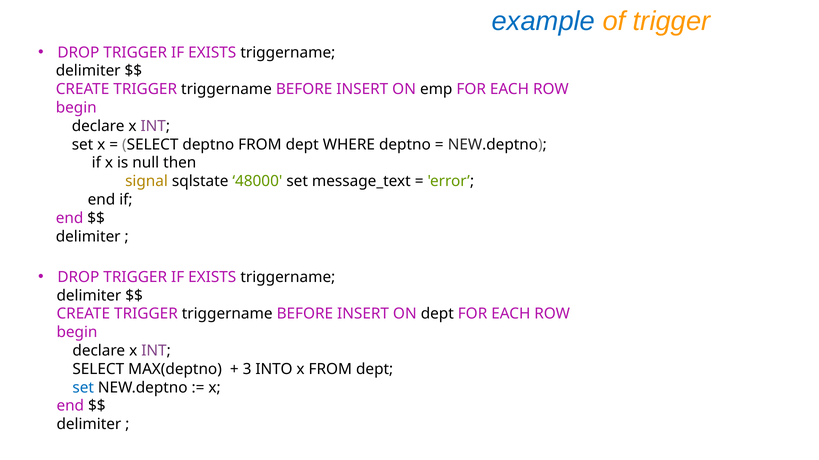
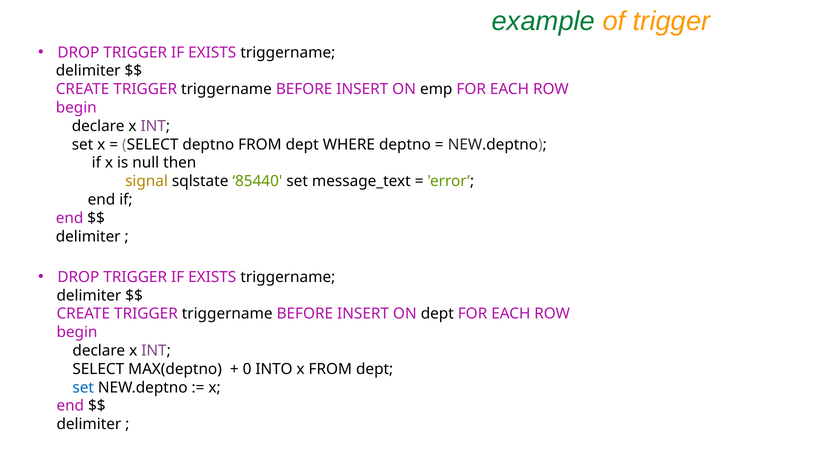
example colour: blue -> green
48000: 48000 -> 85440
3: 3 -> 0
